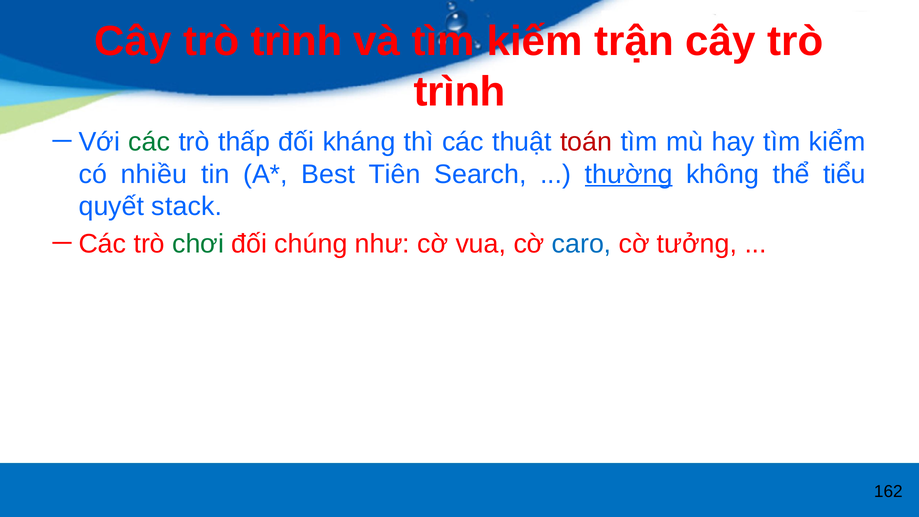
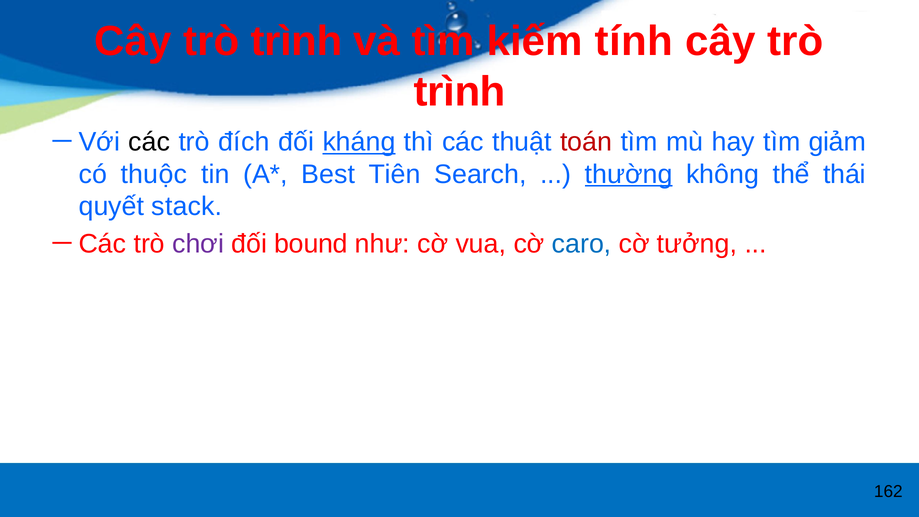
trận: trận -> tính
các at (149, 142) colour: green -> black
thấp: thấp -> đích
kháng underline: none -> present
kiểm: kiểm -> giảm
nhiều: nhiều -> thuộc
tiểu: tiểu -> thái
chơi colour: green -> purple
chúng: chúng -> bound
